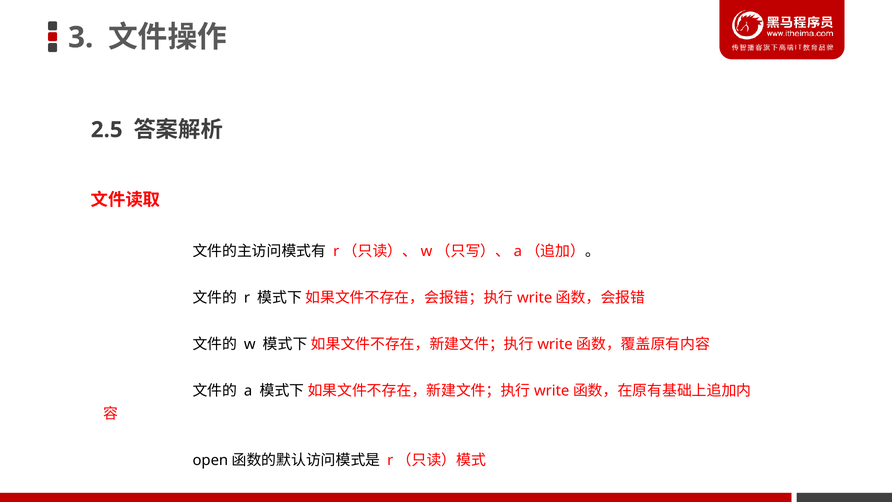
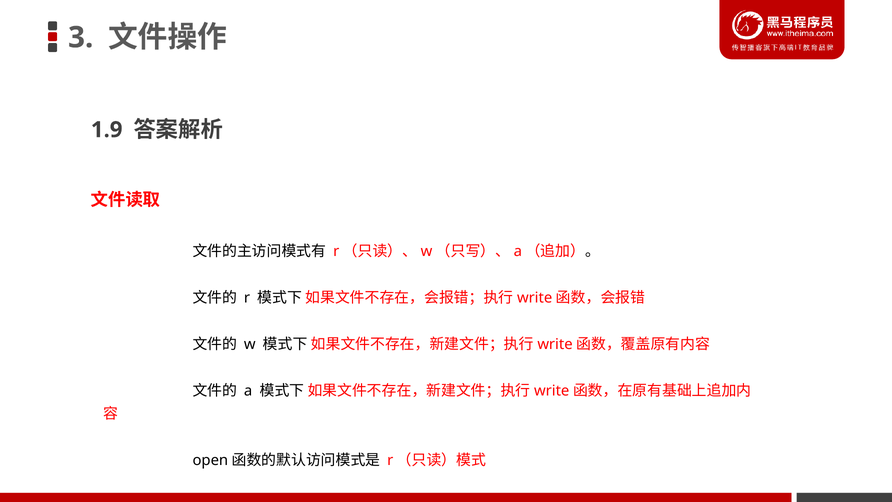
2.5: 2.5 -> 1.9
